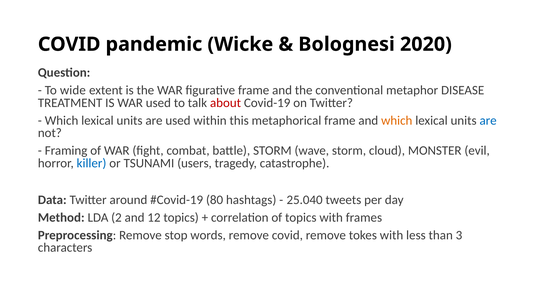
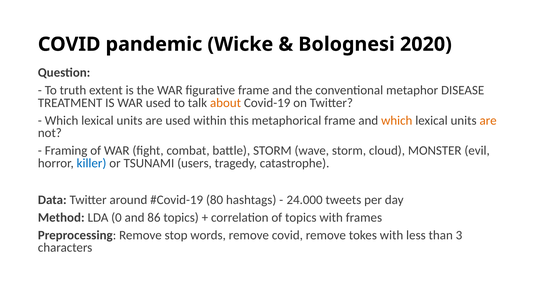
wide: wide -> truth
about colour: red -> orange
are at (488, 121) colour: blue -> orange
25.040: 25.040 -> 24.000
2: 2 -> 0
12: 12 -> 86
